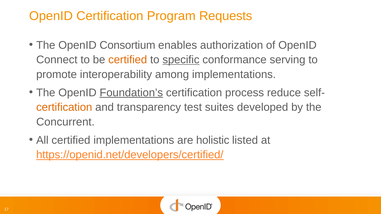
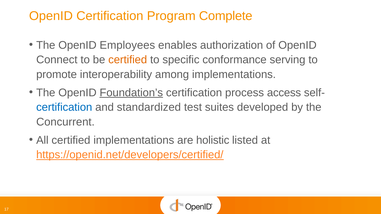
Requests: Requests -> Complete
Consortium: Consortium -> Employees
specific underline: present -> none
reduce: reduce -> access
certification at (64, 107) colour: orange -> blue
transparency: transparency -> standardized
